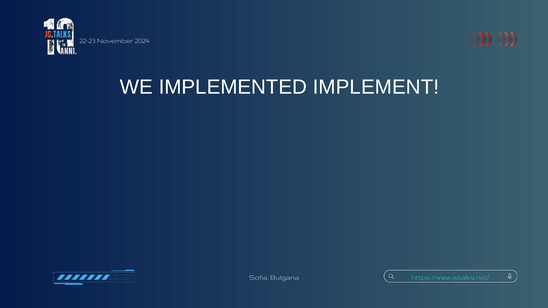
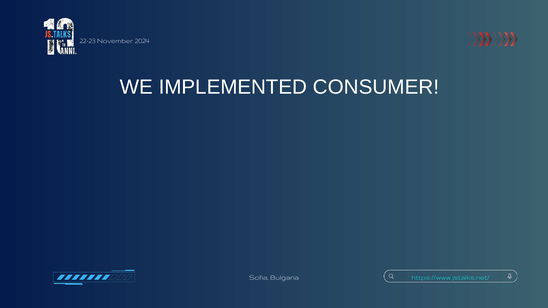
IMPLEMENT: IMPLEMENT -> CONSUMER
